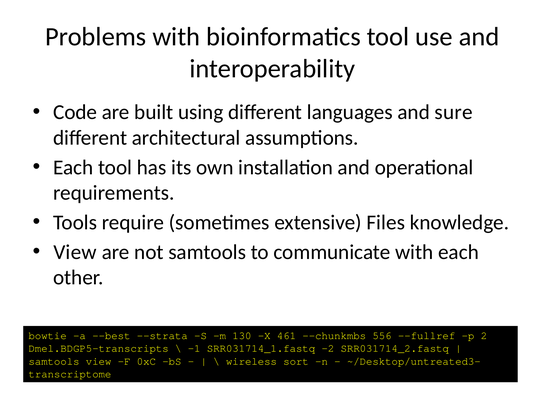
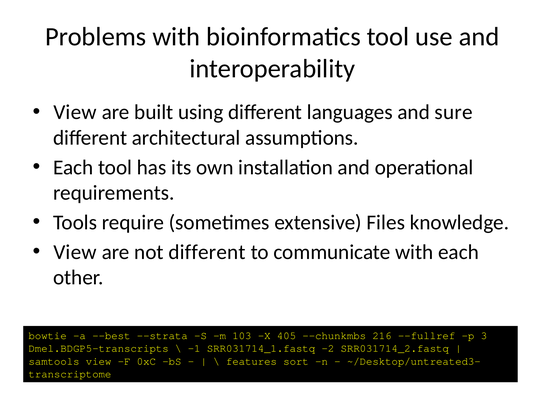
Code at (75, 112): Code -> View
not samtools: samtools -> different
130: 130 -> 103
461: 461 -> 405
556: 556 -> 216
2: 2 -> 3
wireless: wireless -> features
